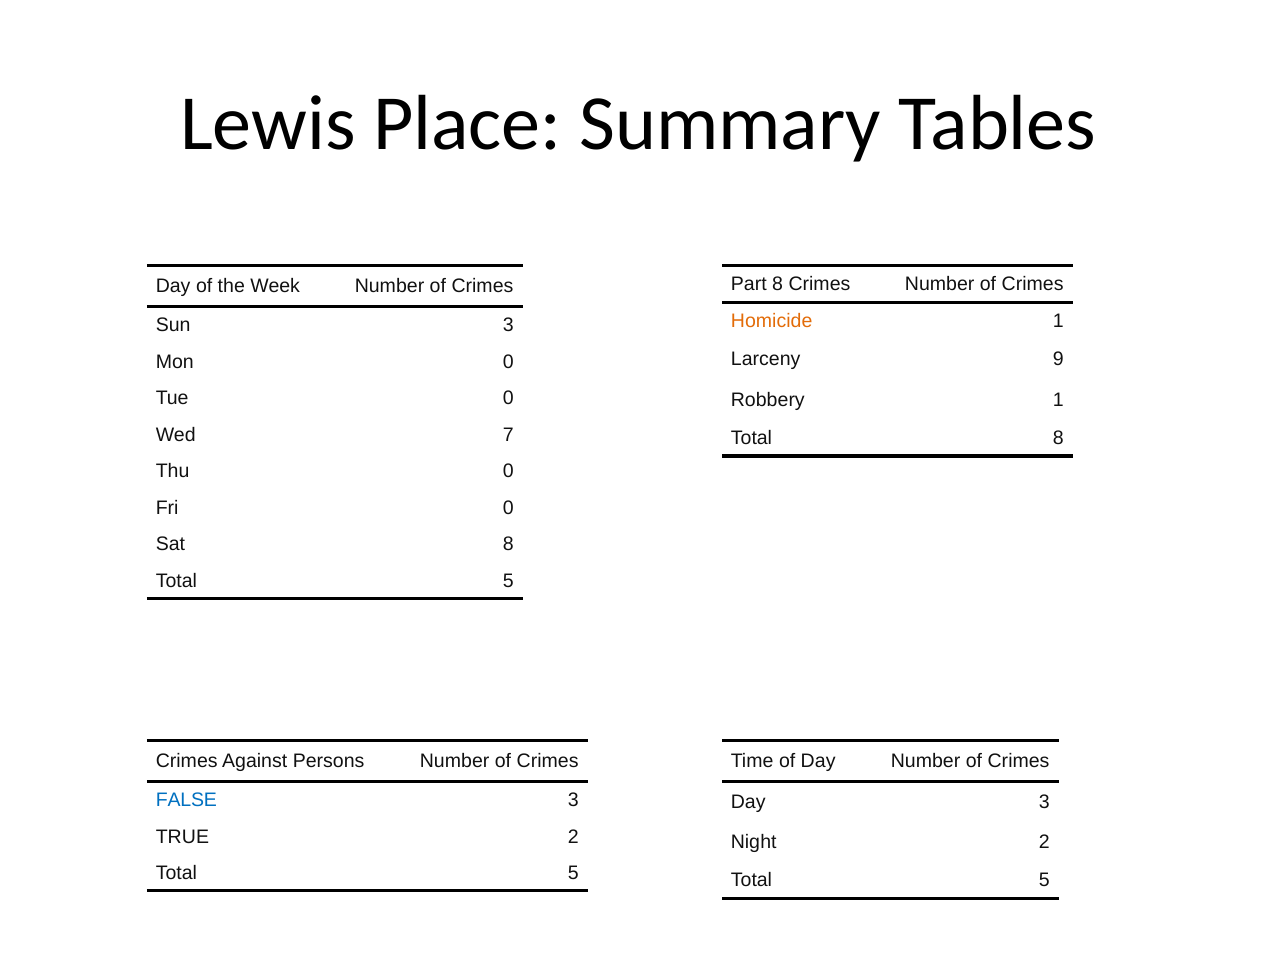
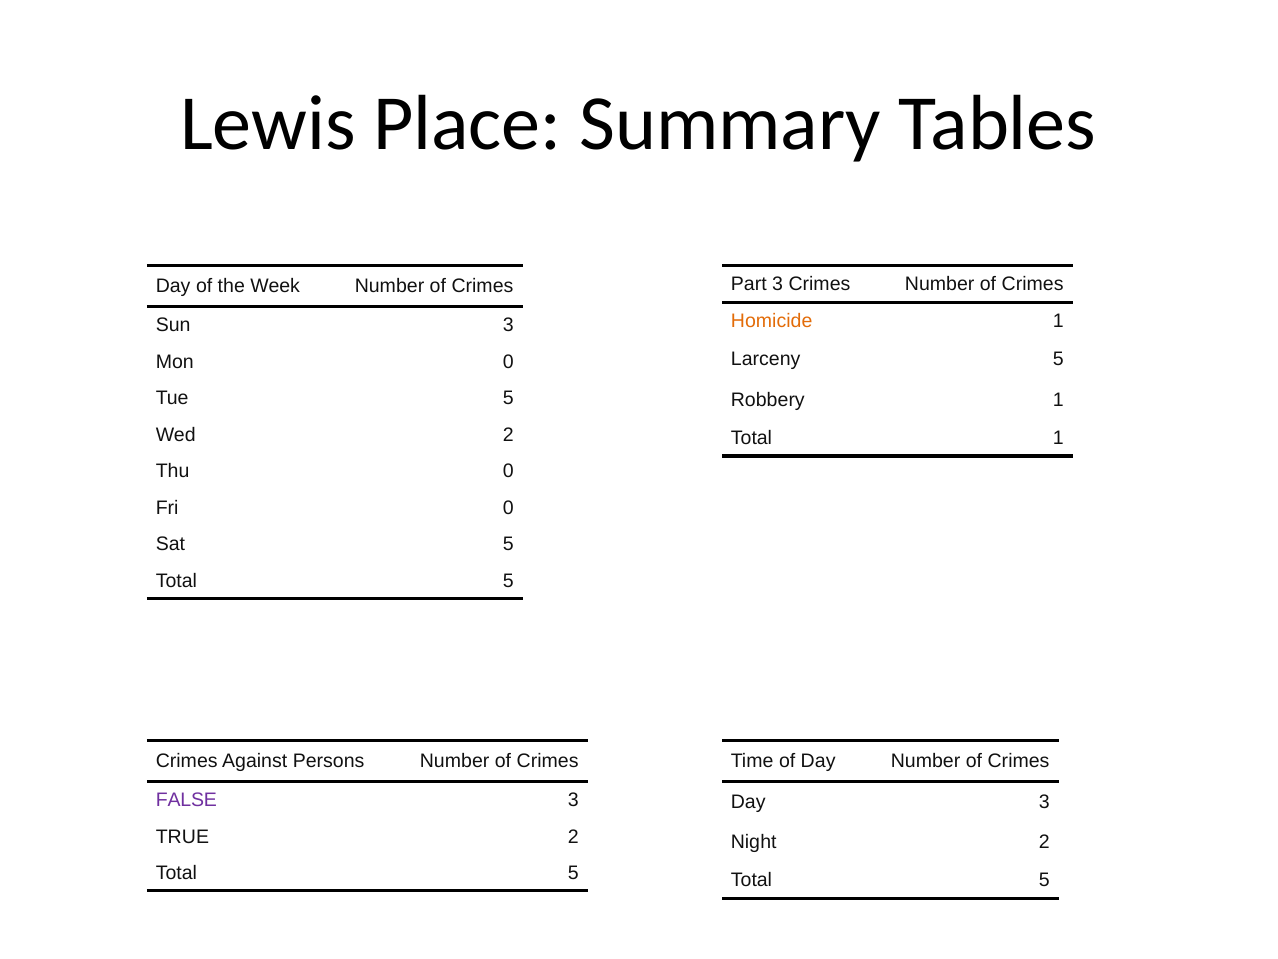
Part 8: 8 -> 3
Larceny 9: 9 -> 5
Tue 0: 0 -> 5
Wed 7: 7 -> 2
Total 8: 8 -> 1
Sat 8: 8 -> 5
FALSE colour: blue -> purple
